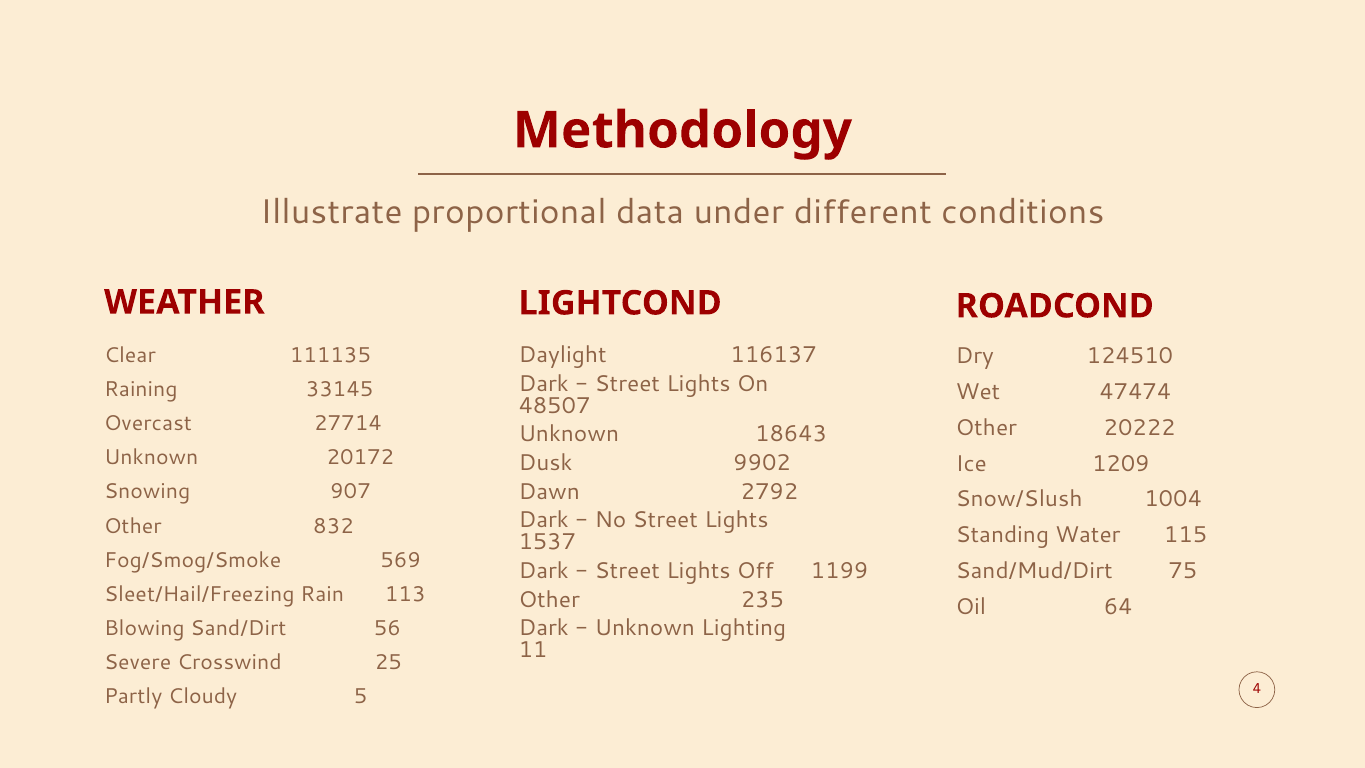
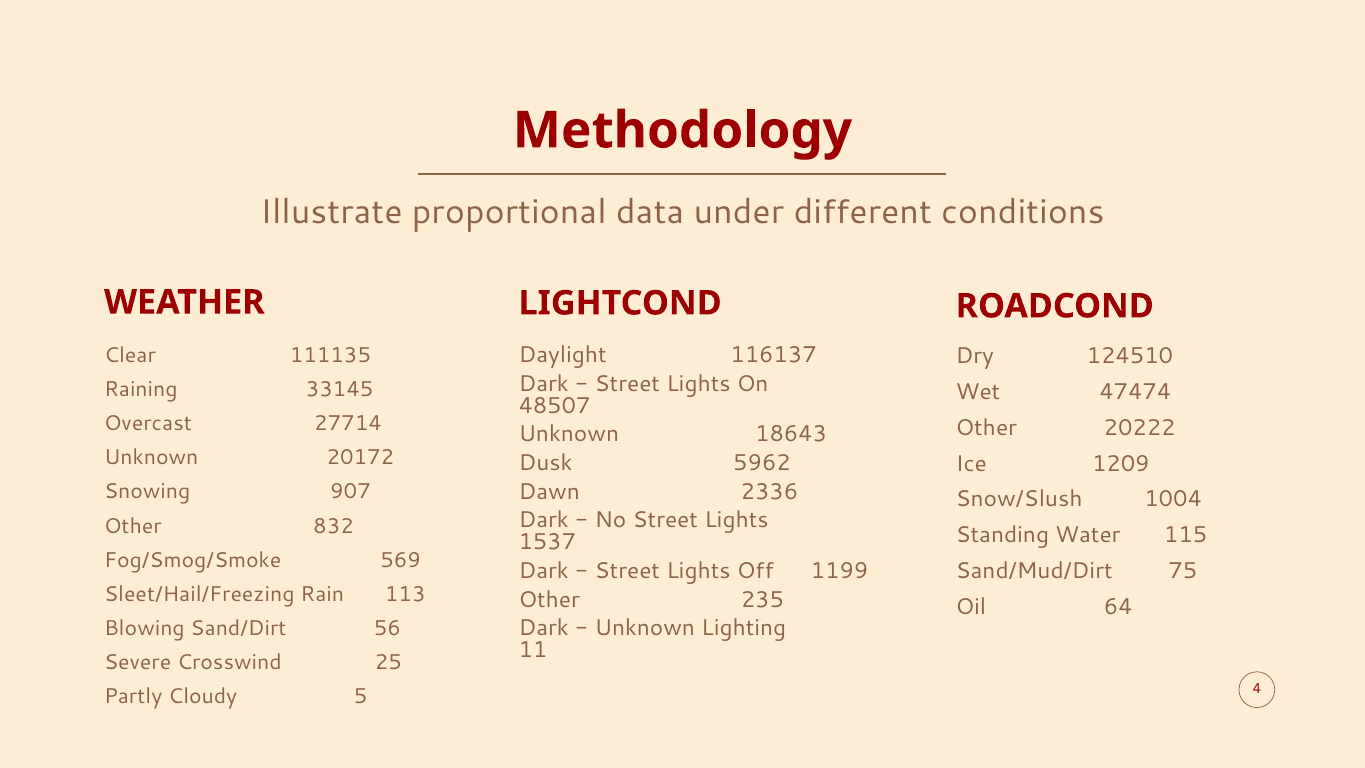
9902: 9902 -> 5962
2792: 2792 -> 2336
